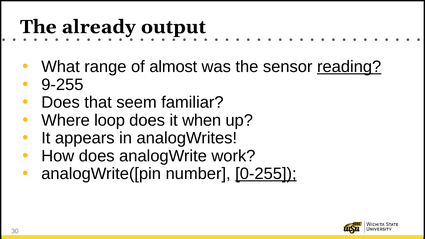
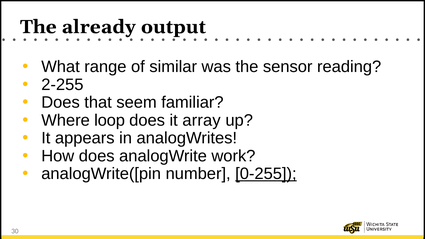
almost: almost -> similar
reading underline: present -> none
9-255: 9-255 -> 2-255
when: when -> array
